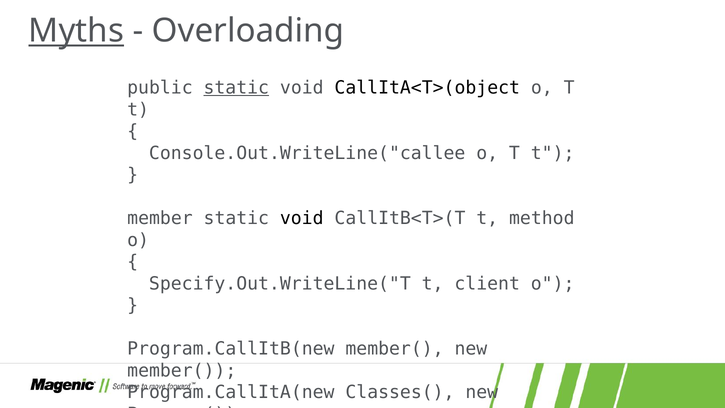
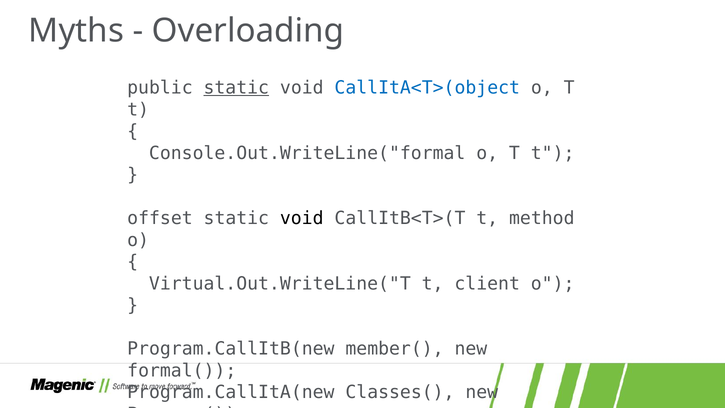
Myths underline: present -> none
CallItA<T>(object colour: black -> blue
Console.Out.WriteLine("callee: Console.Out.WriteLine("callee -> Console.Out.WriteLine("formal
member: member -> offset
Specify.Out.WriteLine("T: Specify.Out.WriteLine("T -> Virtual.Out.WriteLine("T
member( at (182, 371): member( -> formal(
